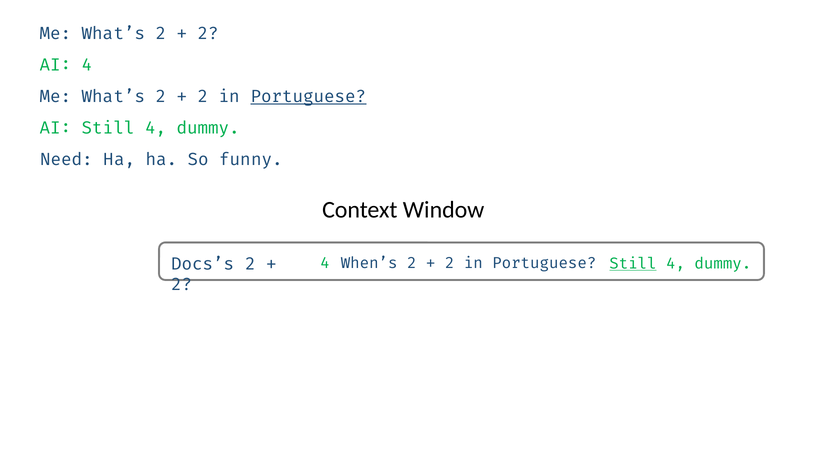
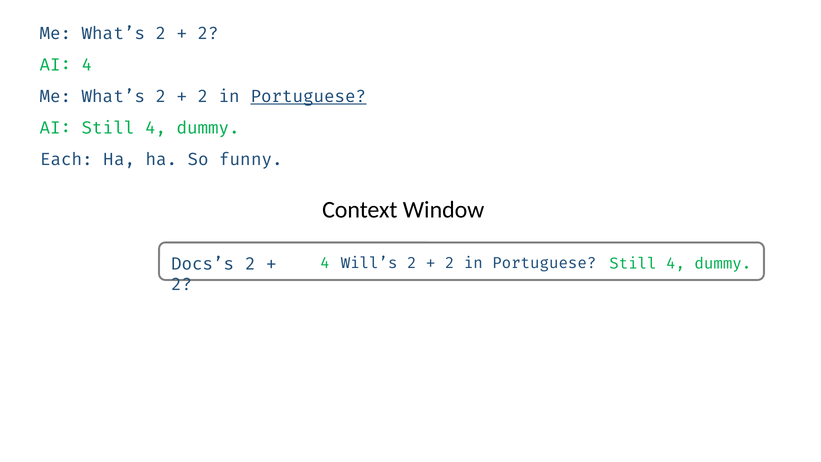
Need: Need -> Each
When’s: When’s -> Will’s
Still at (633, 264) underline: present -> none
